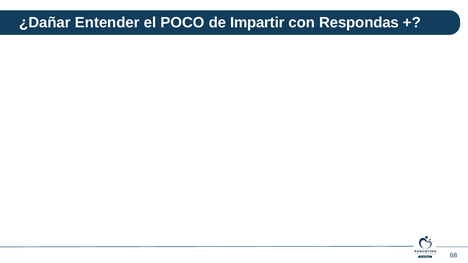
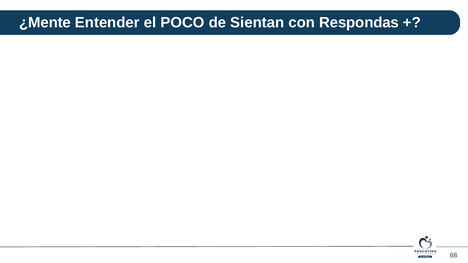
¿Dañar: ¿Dañar -> ¿Mente
Impartir: Impartir -> Sientan
